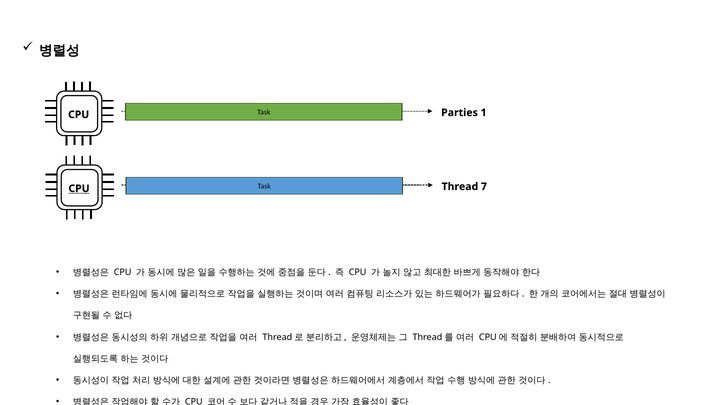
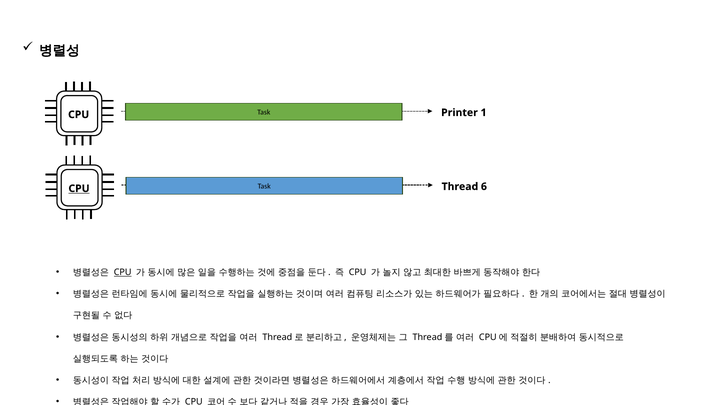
Parties: Parties -> Printer
7: 7 -> 6
CPU at (123, 273) underline: none -> present
